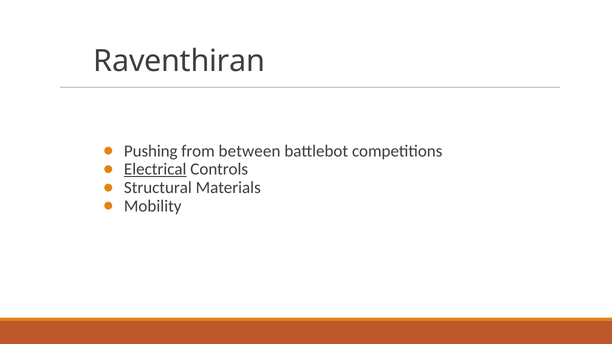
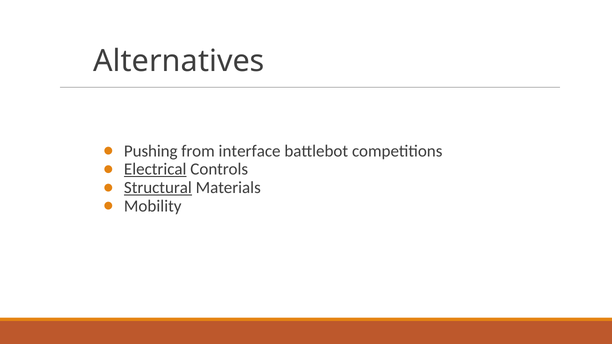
Raventhiran: Raventhiran -> Alternatives
between: between -> interface
Structural underline: none -> present
